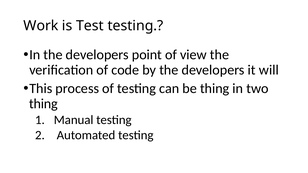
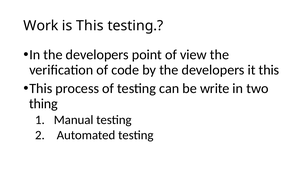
is Test: Test -> This
it will: will -> this
be thing: thing -> write
